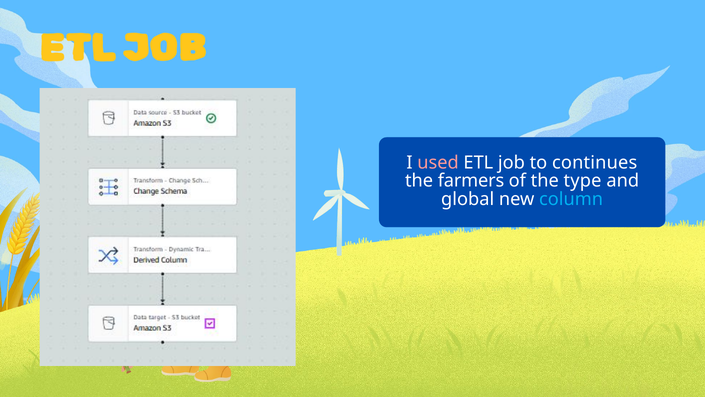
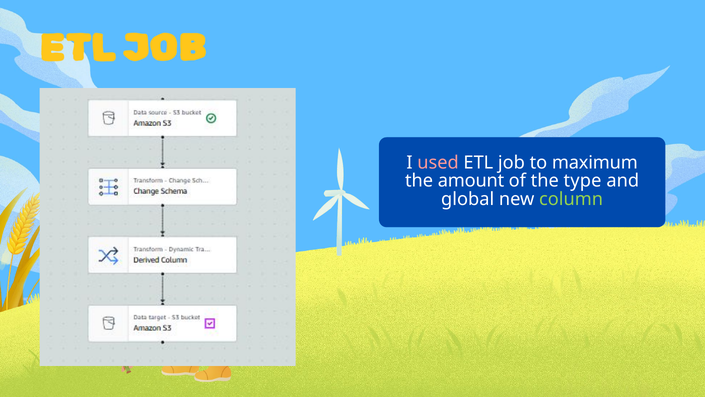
continues: continues -> maximum
farmers: farmers -> amount
column colour: light blue -> light green
